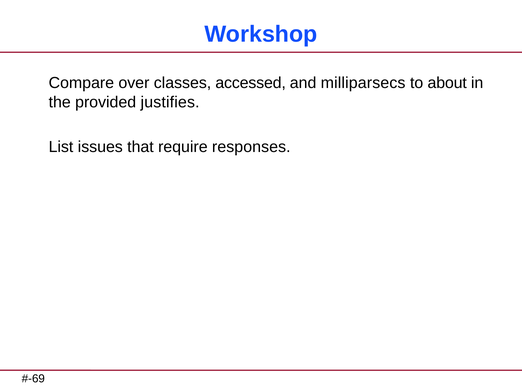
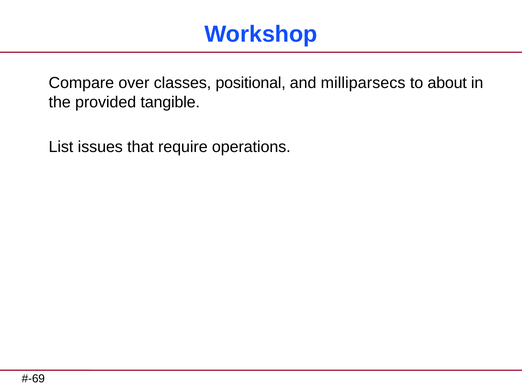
accessed: accessed -> positional
justifies: justifies -> tangible
responses: responses -> operations
